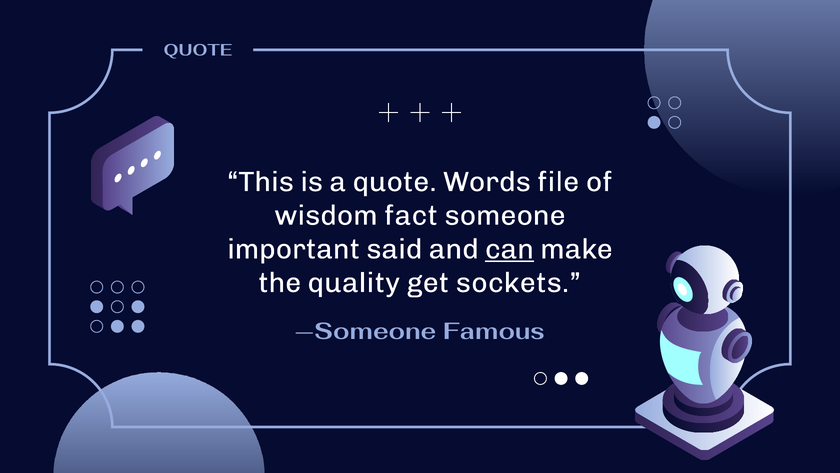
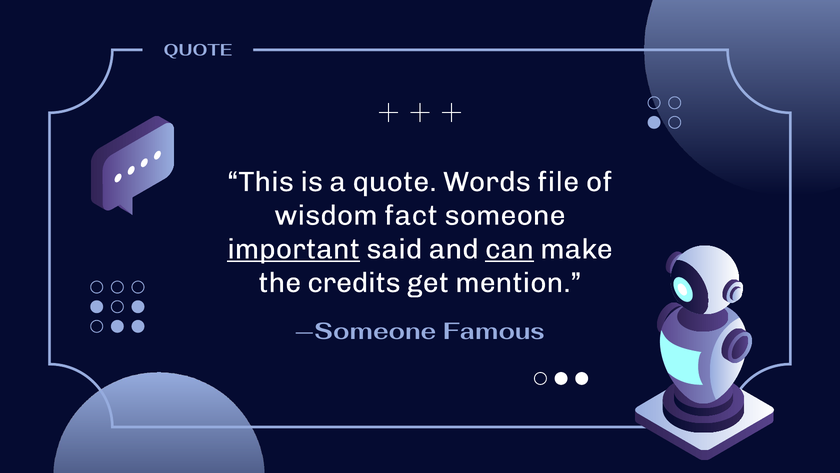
important underline: none -> present
quality: quality -> credits
sockets: sockets -> mention
